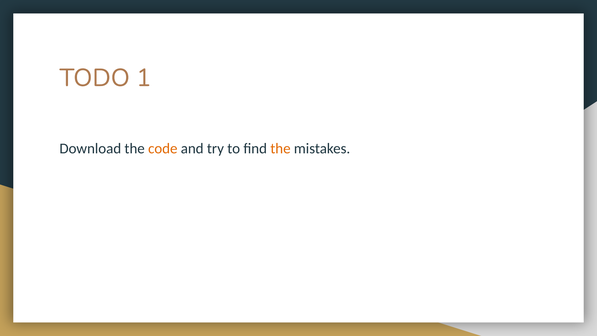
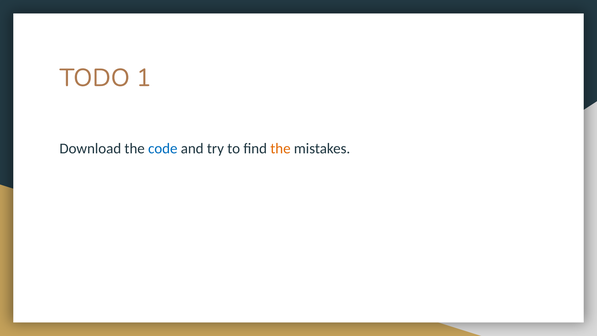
code colour: orange -> blue
